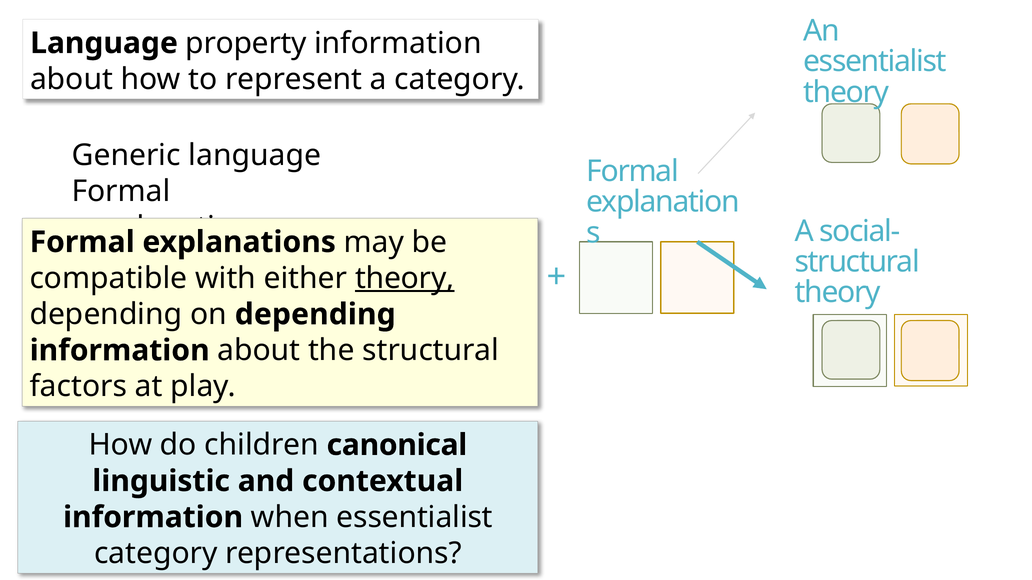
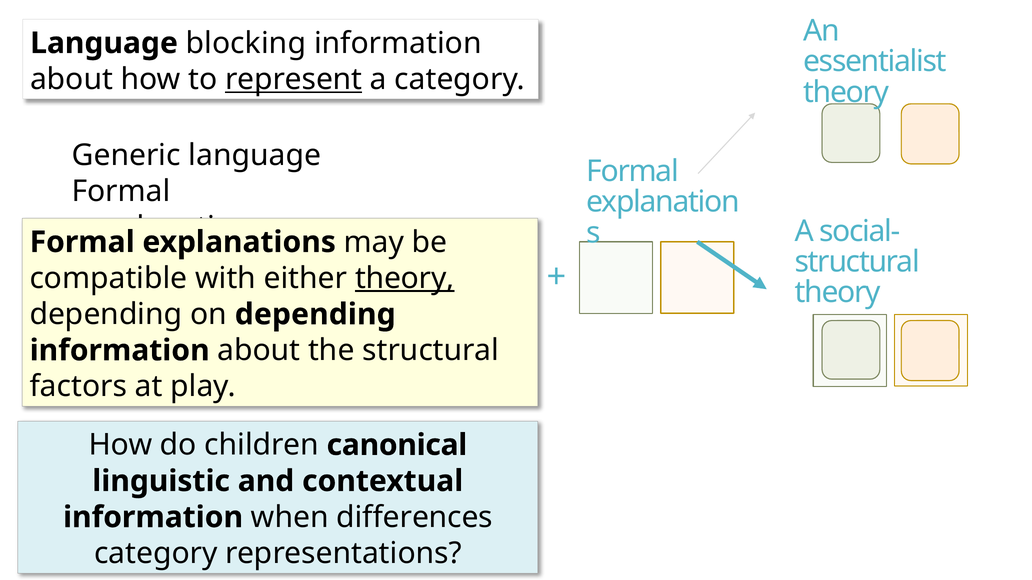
property: property -> blocking
represent underline: none -> present
when essentialist: essentialist -> differences
